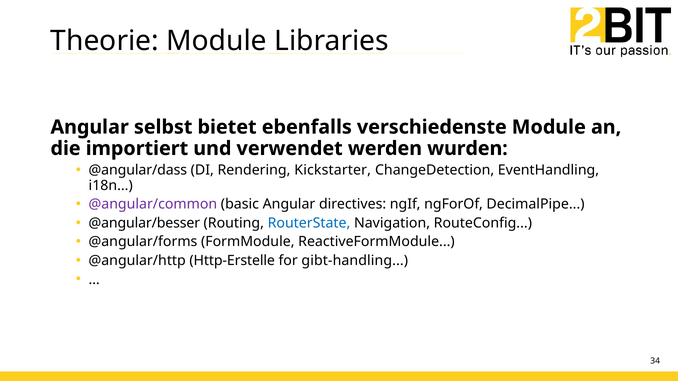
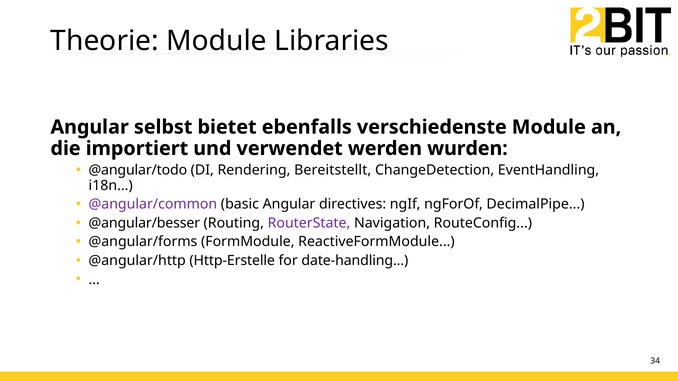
@angular/dass: @angular/dass -> @angular/todo
Kickstarter: Kickstarter -> Bereitstellt
RouterState colour: blue -> purple
gibt-handling: gibt-handling -> date-handling
